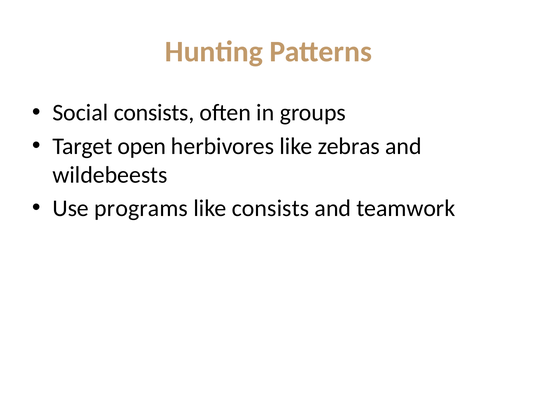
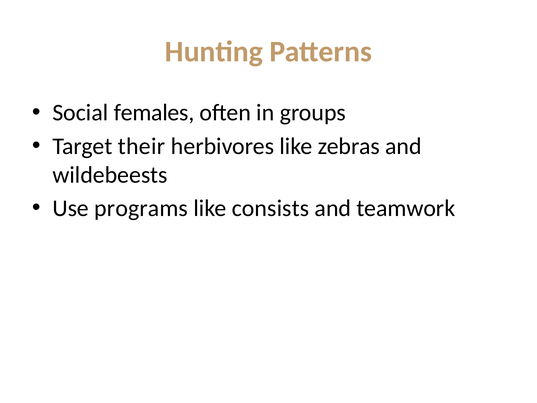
Social consists: consists -> females
open: open -> their
